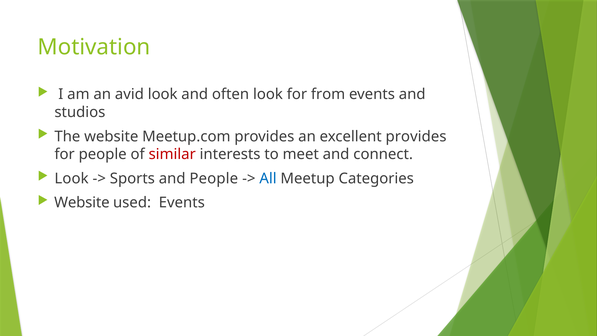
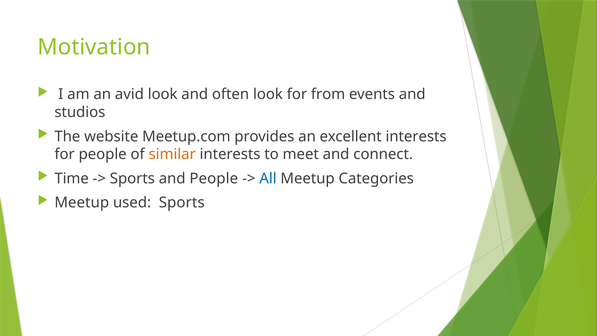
excellent provides: provides -> interests
similar colour: red -> orange
Look at (72, 178): Look -> Time
Website at (82, 203): Website -> Meetup
used Events: Events -> Sports
